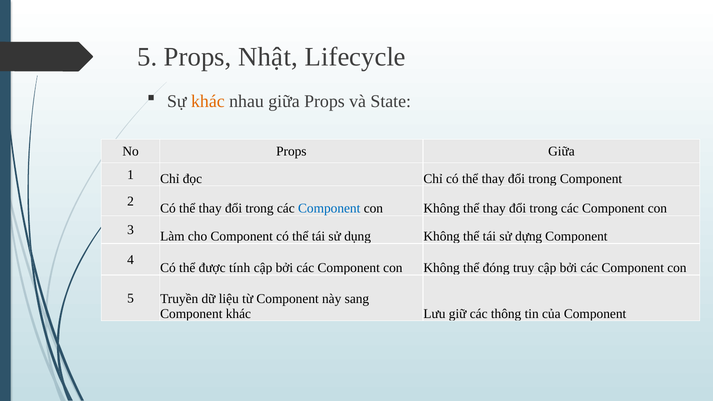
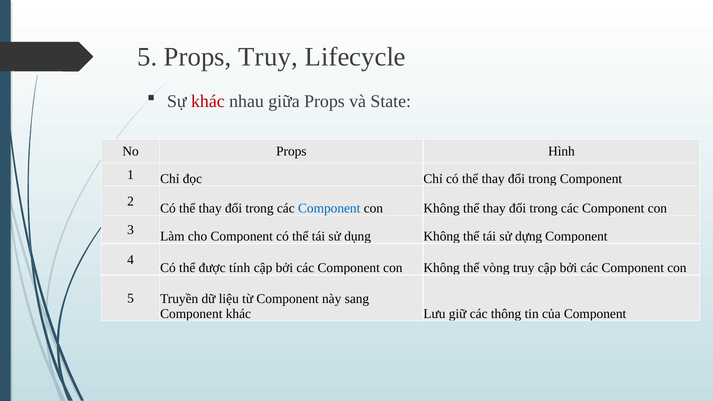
Props Nhật: Nhật -> Truy
khác at (208, 101) colour: orange -> red
Props Giữa: Giữa -> Hình
đóng: đóng -> vòng
